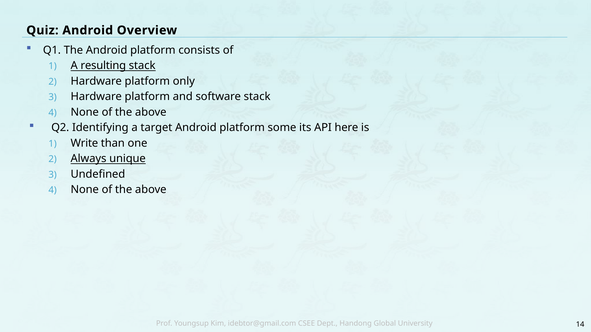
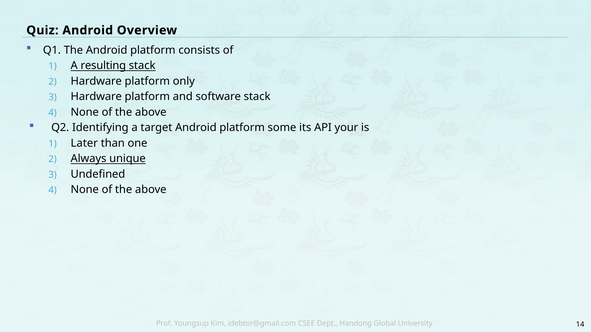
here: here -> your
Write: Write -> Later
